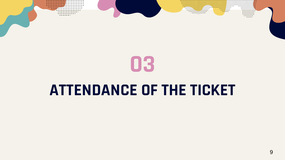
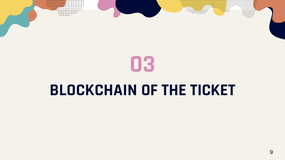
ATTENDANCE: ATTENDANCE -> BLOCKCHAIN
